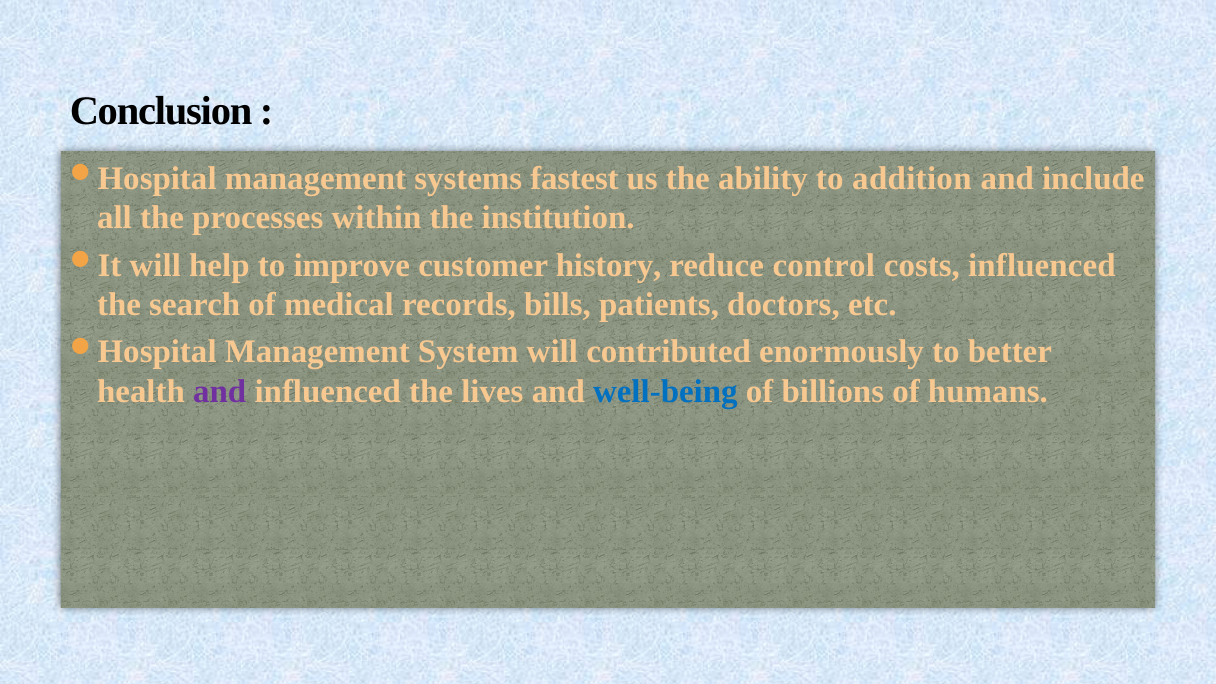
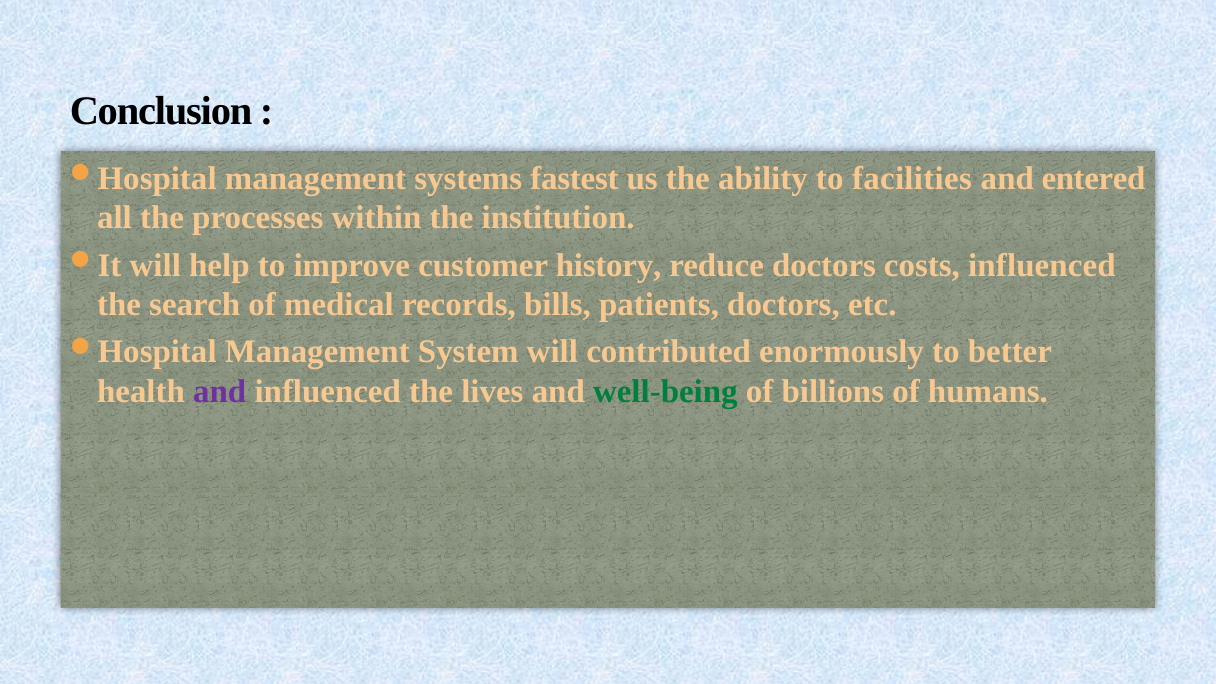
addition: addition -> facilities
include: include -> entered
reduce control: control -> doctors
well-being colour: blue -> green
